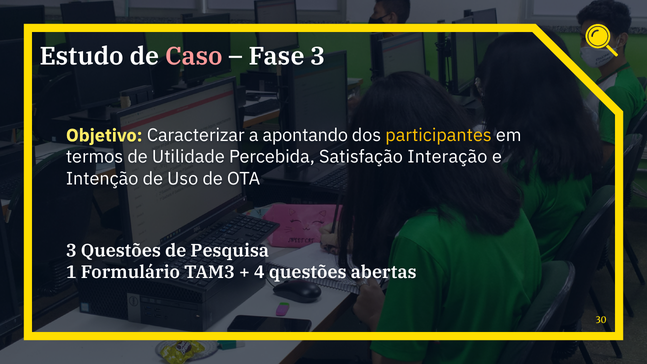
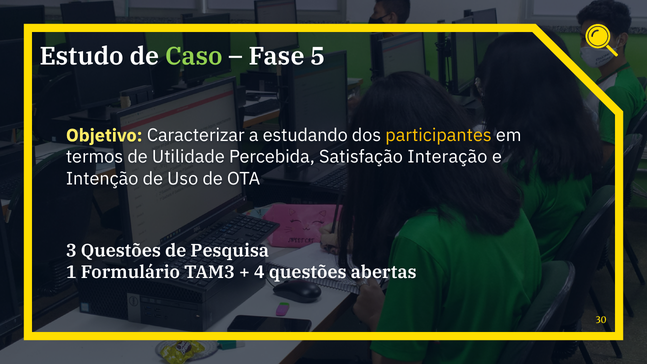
Caso colour: pink -> light green
Fase 3: 3 -> 5
apontando: apontando -> estudando
